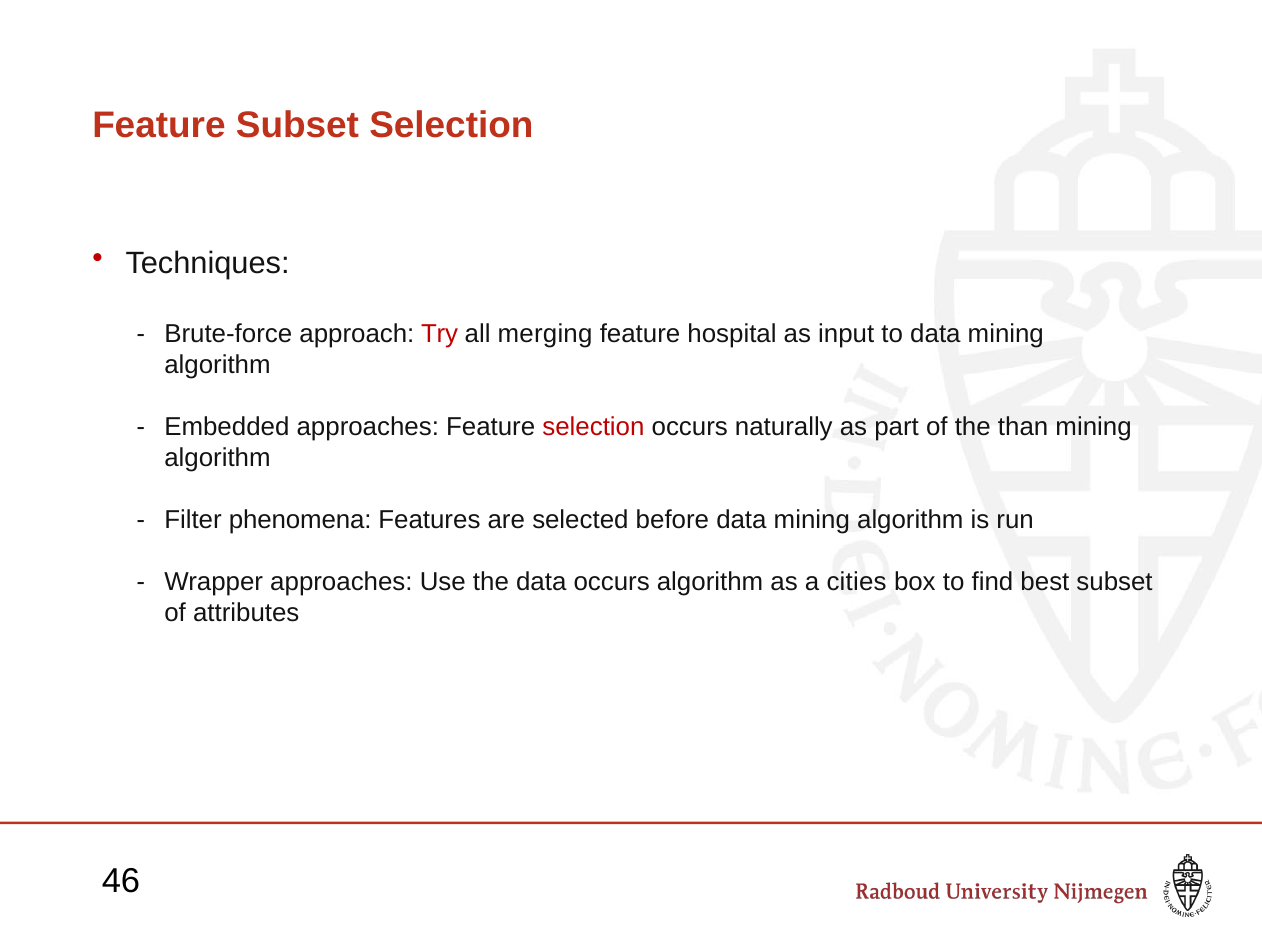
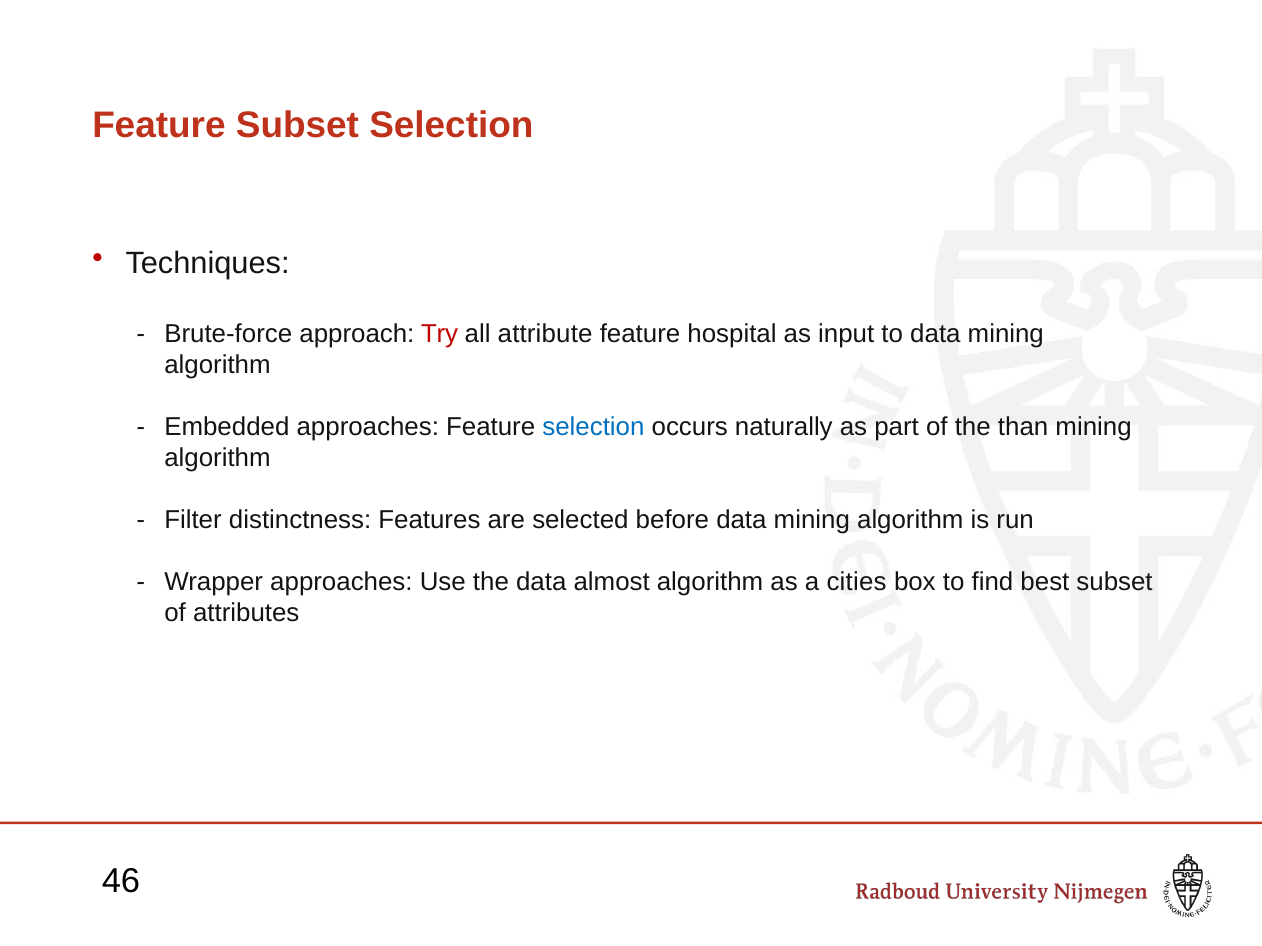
merging: merging -> attribute
selection at (593, 427) colour: red -> blue
phenomena: phenomena -> distinctness
data occurs: occurs -> almost
